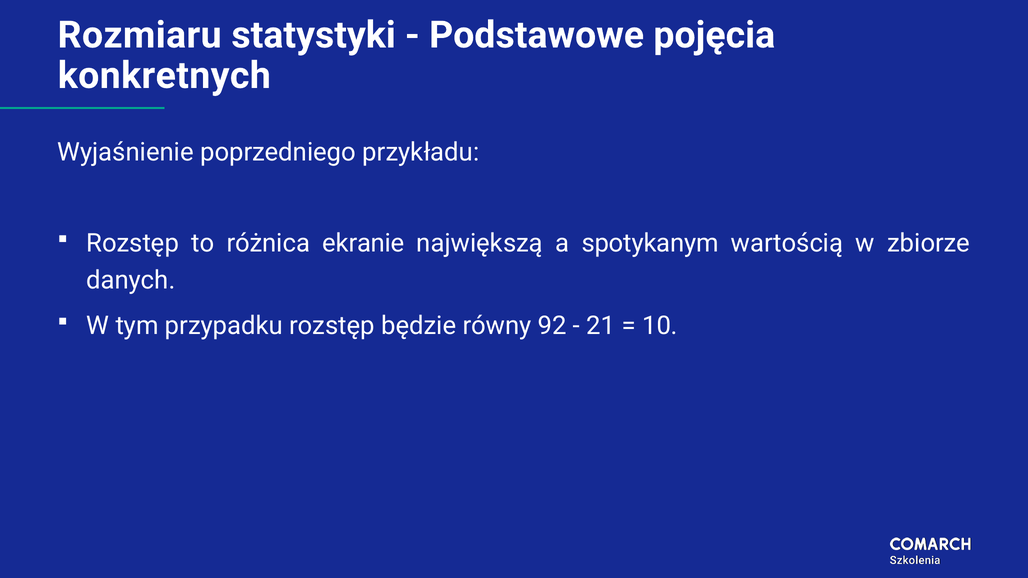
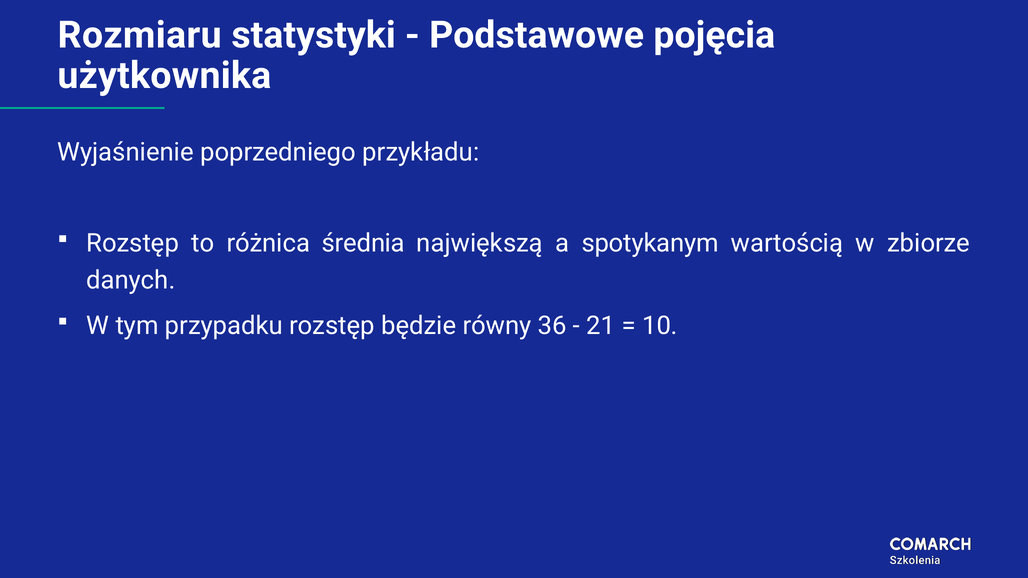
konkretnych: konkretnych -> użytkownika
ekranie: ekranie -> średnia
92: 92 -> 36
